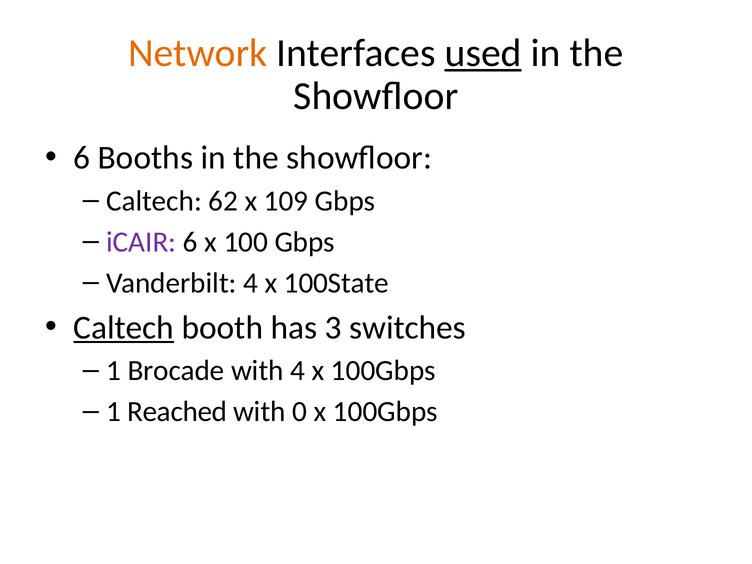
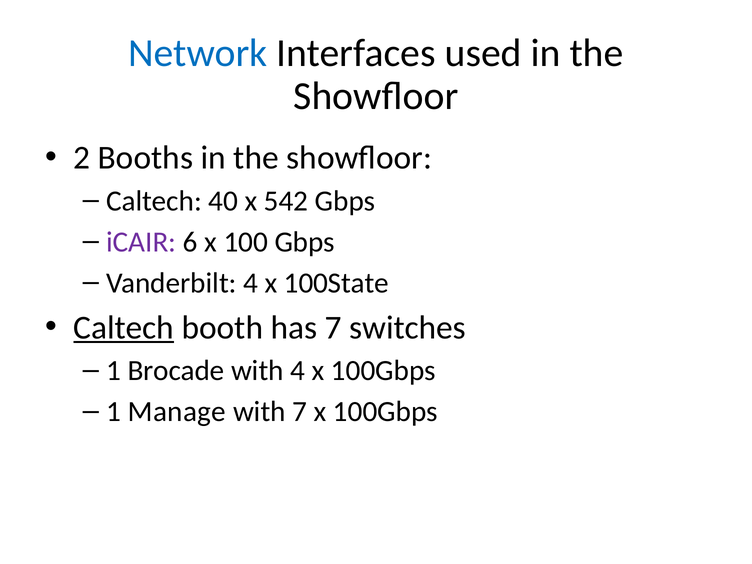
Network colour: orange -> blue
used underline: present -> none
6 at (82, 158): 6 -> 2
62: 62 -> 40
109: 109 -> 542
has 3: 3 -> 7
Reached: Reached -> Manage
with 0: 0 -> 7
